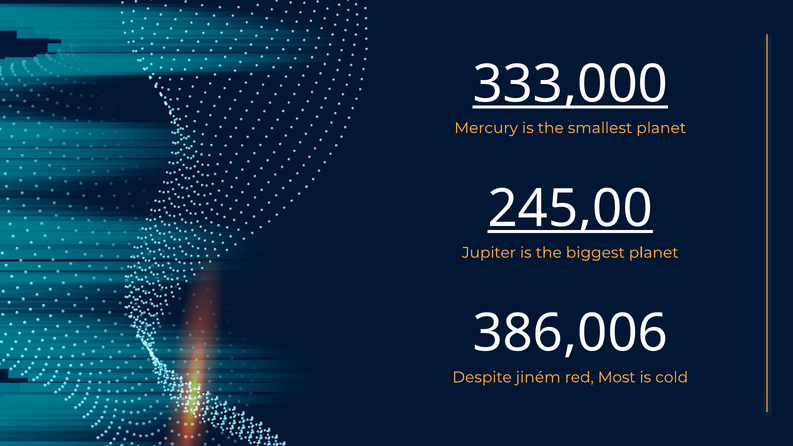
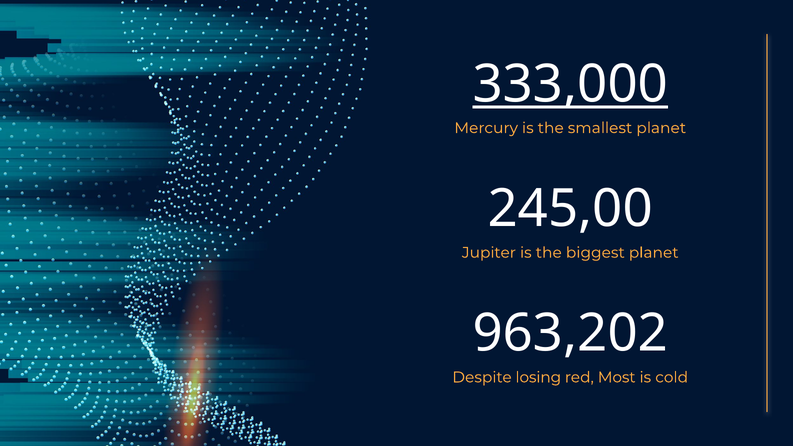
245,00 underline: present -> none
386,006: 386,006 -> 963,202
jiném: jiném -> losing
